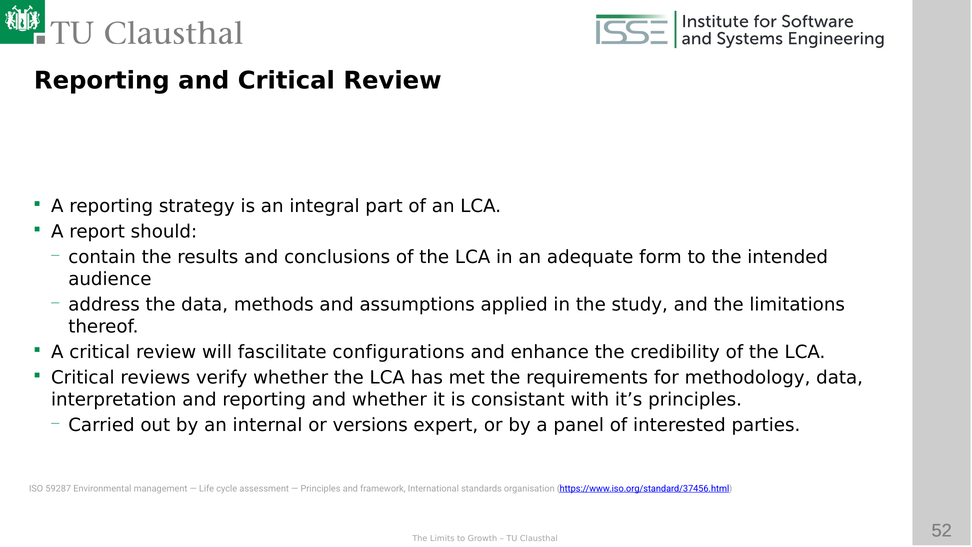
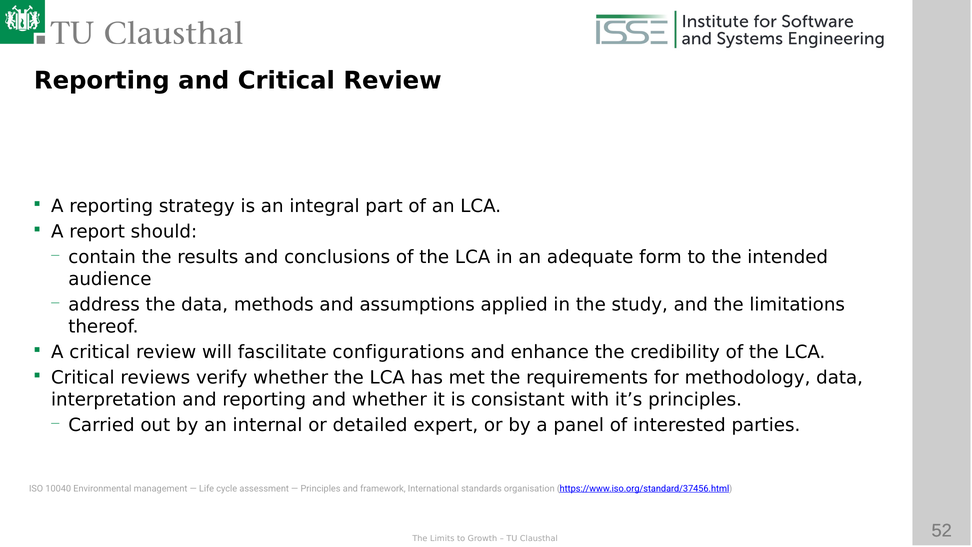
versions: versions -> detailed
59287: 59287 -> 10040
